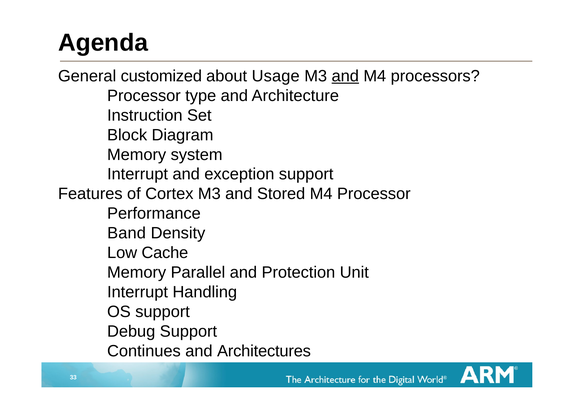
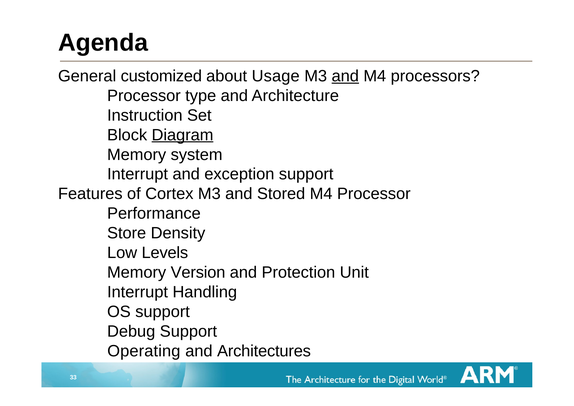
Diagram underline: none -> present
Band: Band -> Store
Cache: Cache -> Levels
Parallel: Parallel -> Version
Continues: Continues -> Operating
